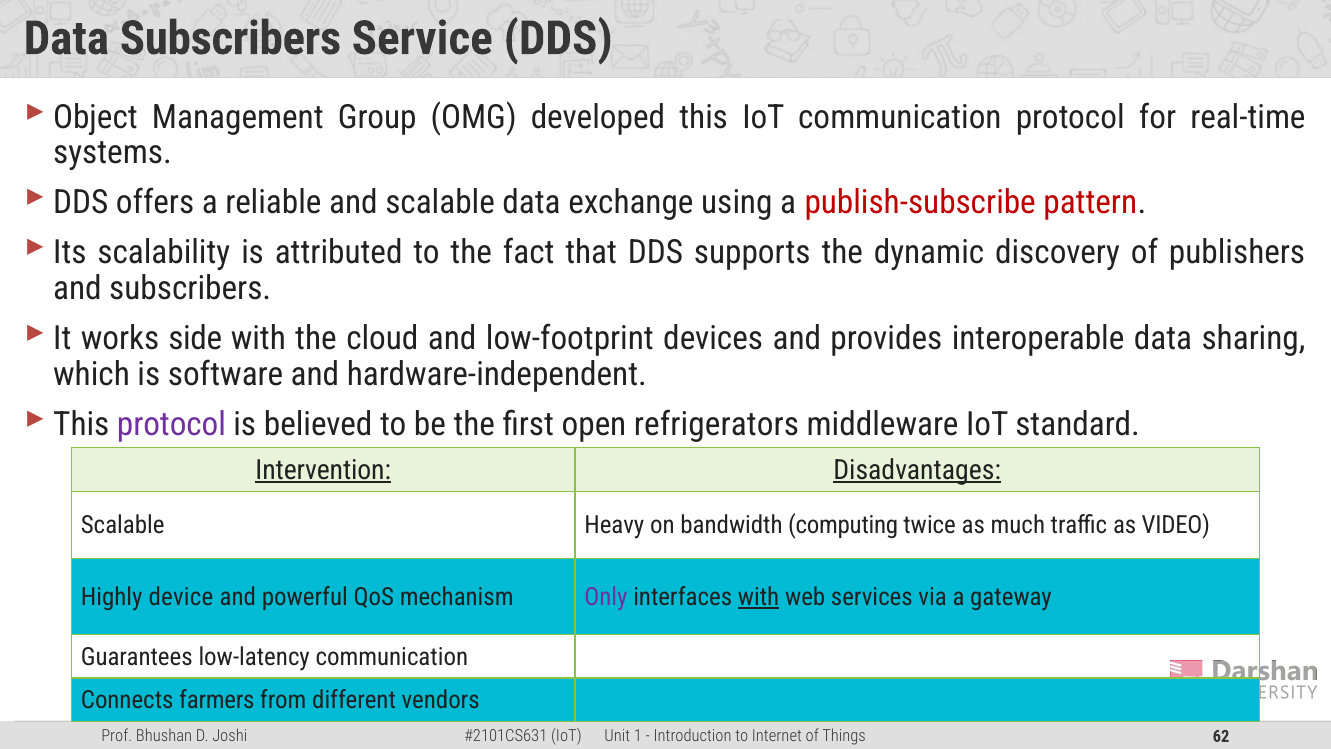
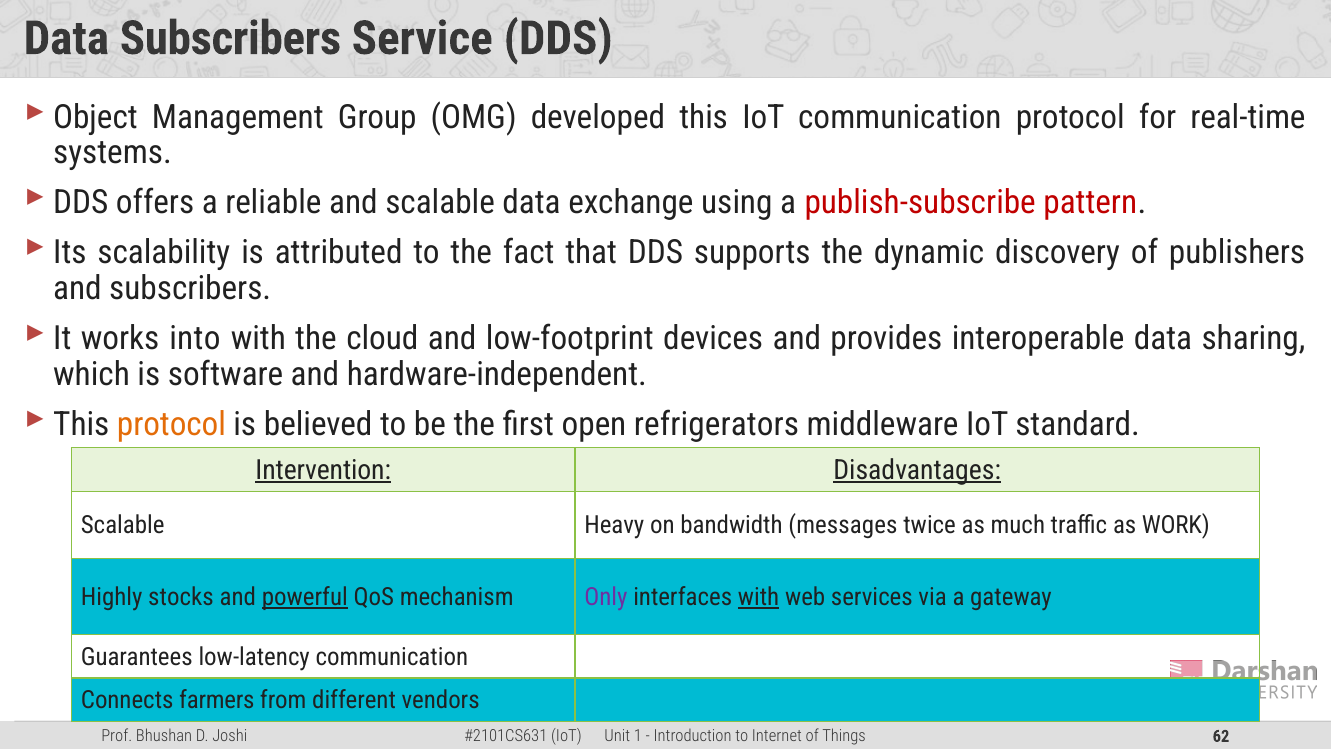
side: side -> into
protocol at (171, 424) colour: purple -> orange
computing: computing -> messages
VIDEO: VIDEO -> WORK
device: device -> stocks
powerful underline: none -> present
